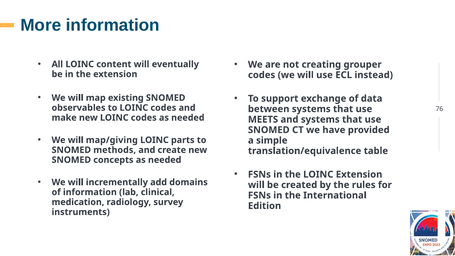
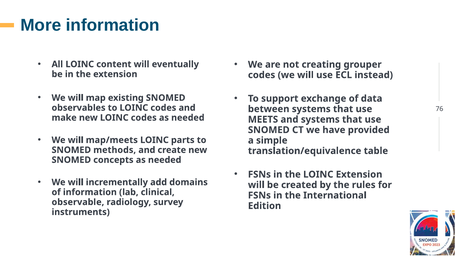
map/giving: map/giving -> map/meets
medication: medication -> observable
